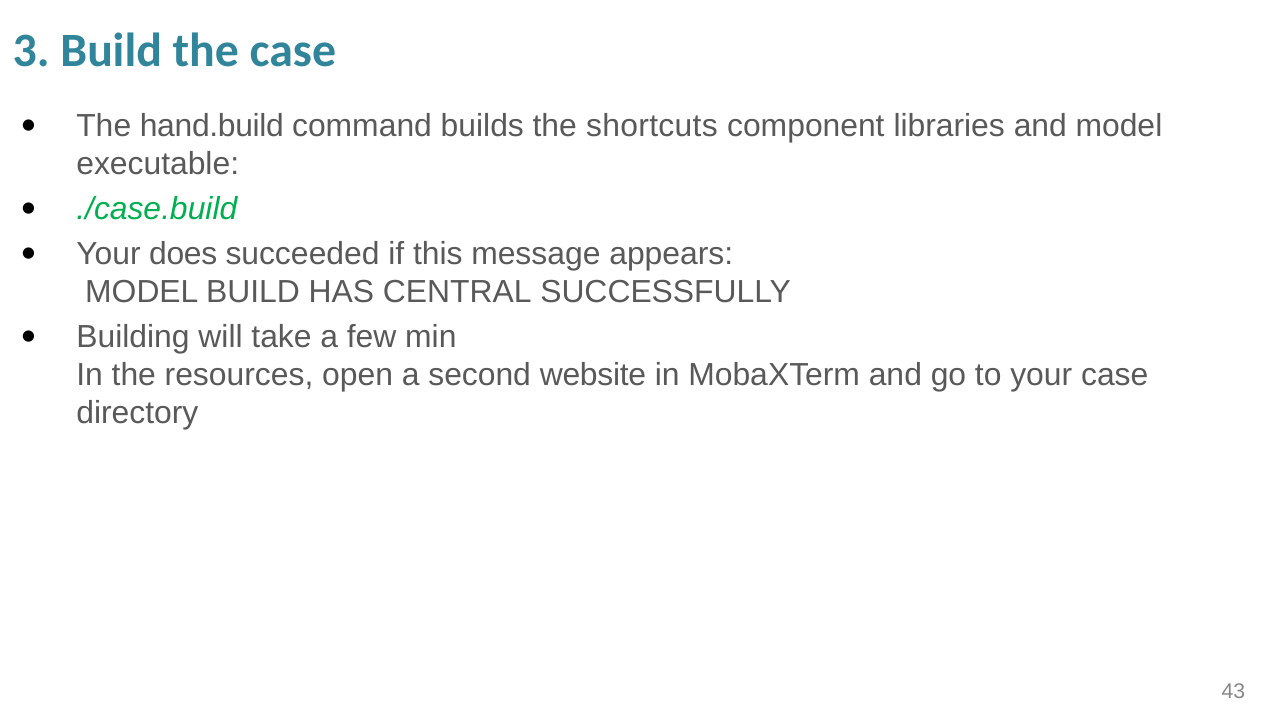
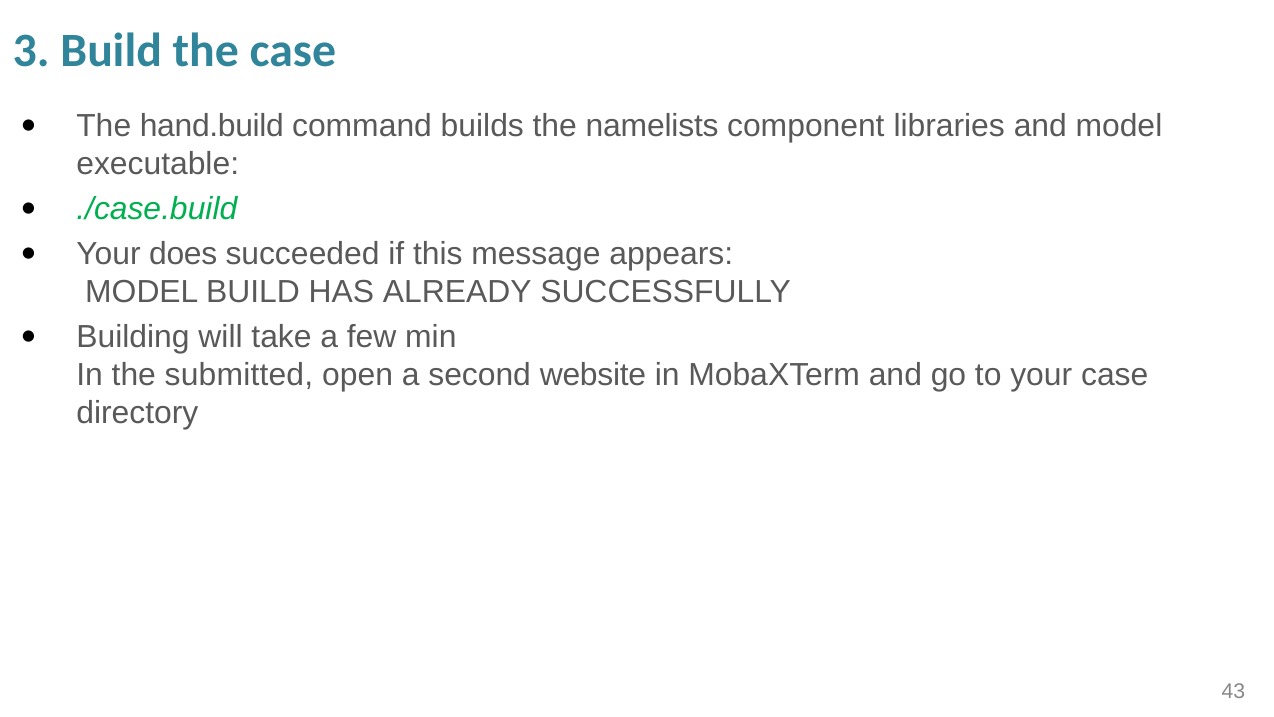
shortcuts: shortcuts -> namelists
CENTRAL: CENTRAL -> ALREADY
resources: resources -> submitted
